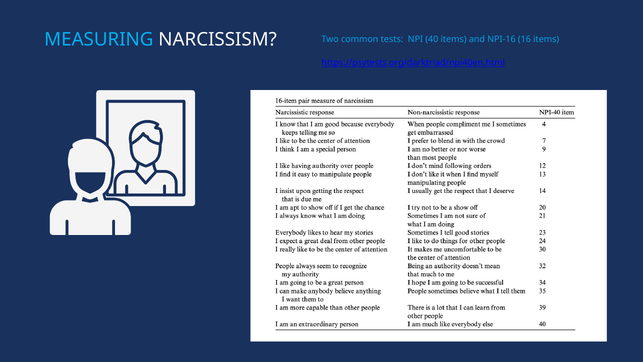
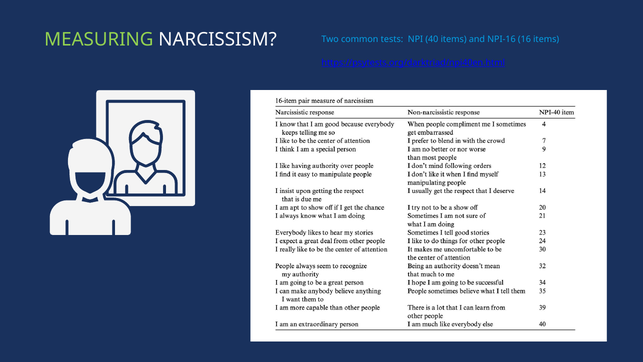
MEASURING colour: light blue -> light green
